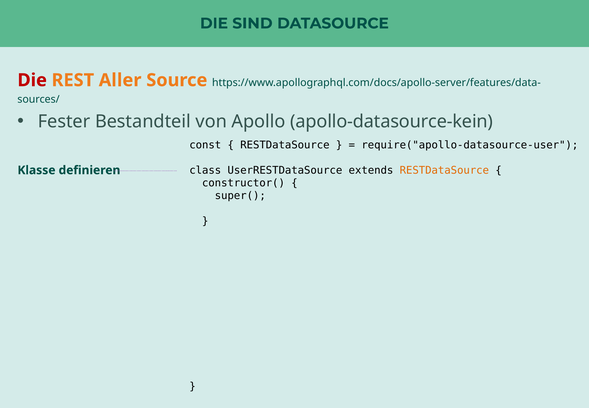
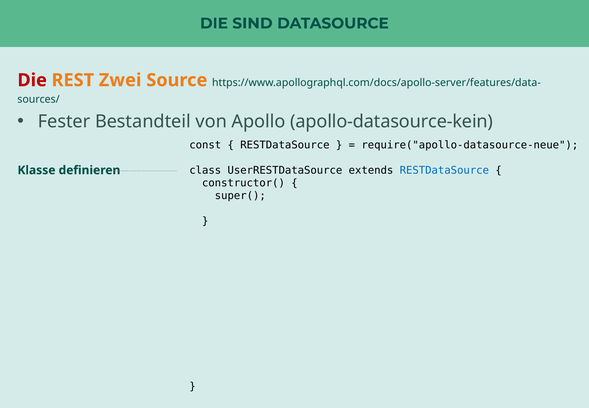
Aller: Aller -> Zwei
require("apollo-datasource-user: require("apollo-datasource-user -> require("apollo-datasource-neue
RESTDataSource at (444, 170) colour: orange -> blue
